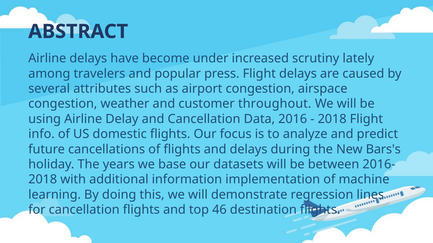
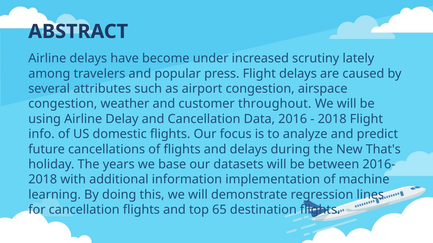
Bars's: Bars's -> That's
46: 46 -> 65
